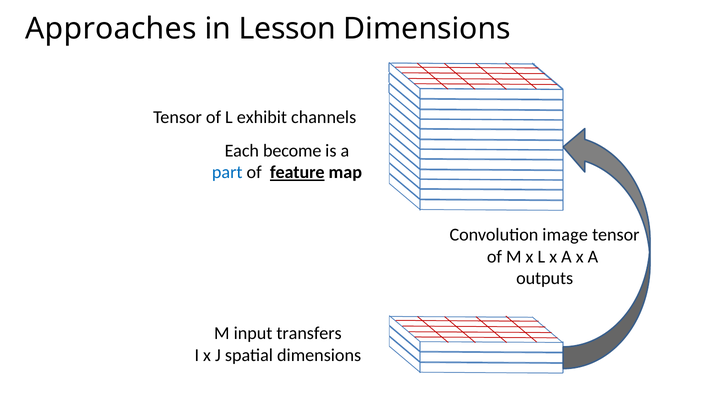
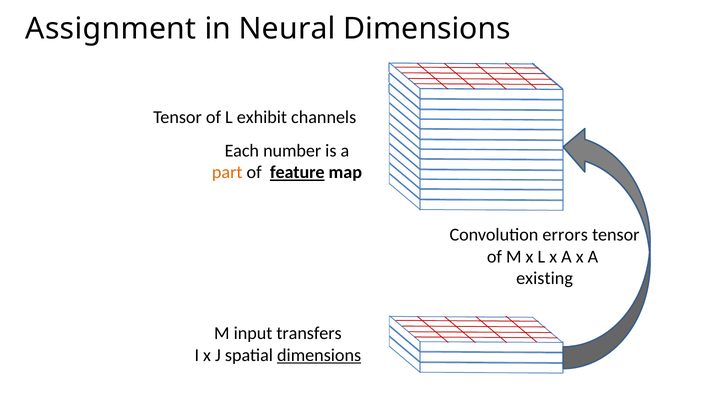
Approaches: Approaches -> Assignment
Lesson: Lesson -> Neural
become: become -> number
part colour: blue -> orange
image: image -> errors
outputs: outputs -> existing
dimensions at (319, 355) underline: none -> present
